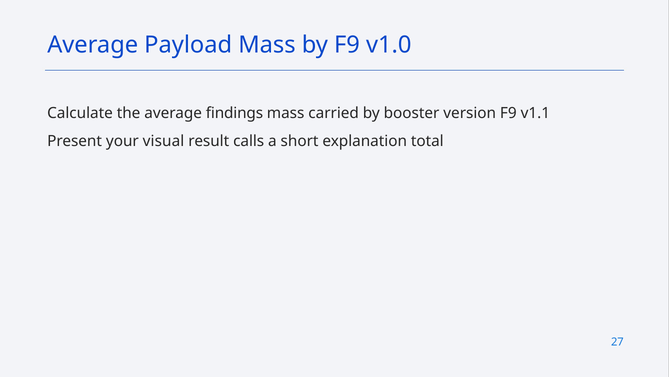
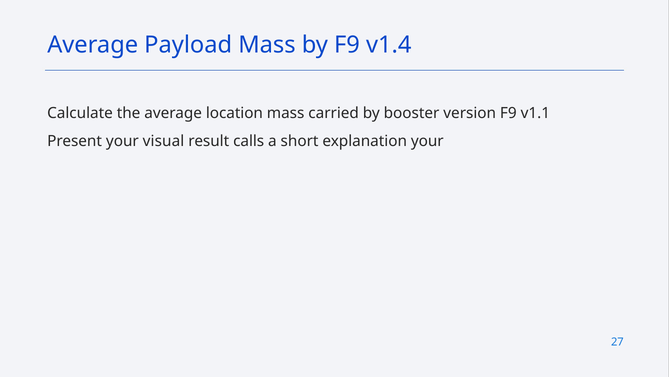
v1.0: v1.0 -> v1.4
findings: findings -> location
explanation total: total -> your
